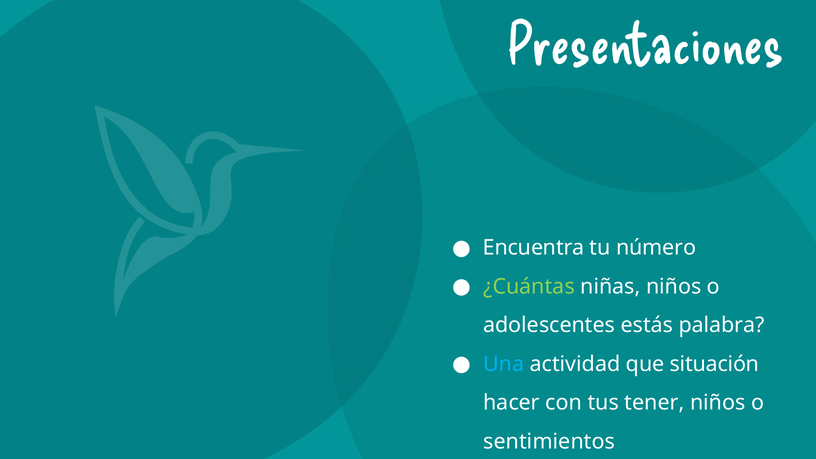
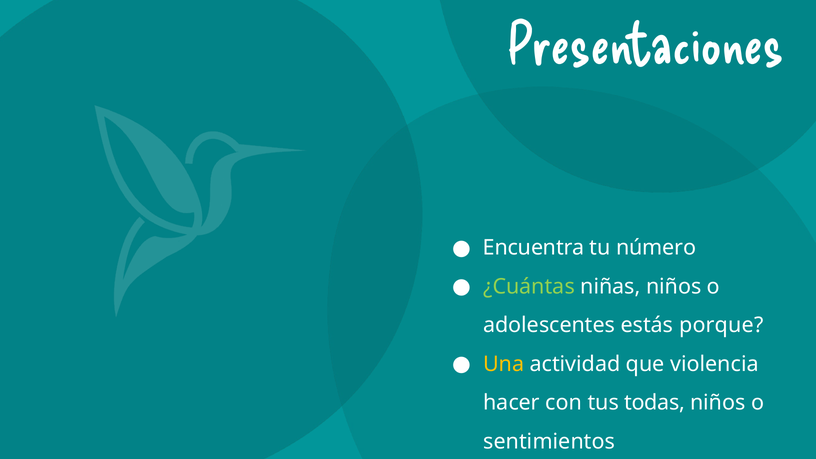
palabra: palabra -> porque
Una colour: light blue -> yellow
situación: situación -> violencia
tener: tener -> todas
